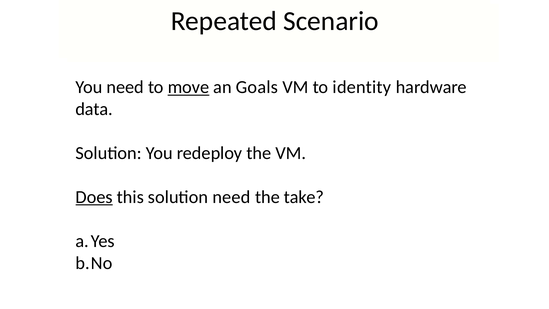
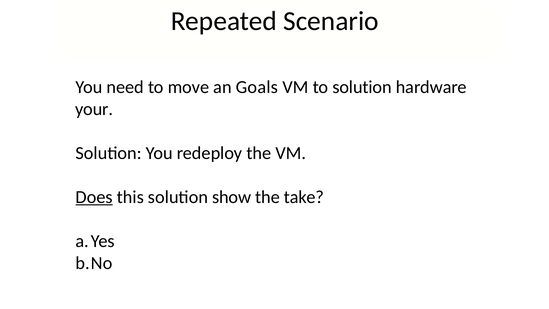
move underline: present -> none
to identity: identity -> solution
data: data -> your
solution need: need -> show
